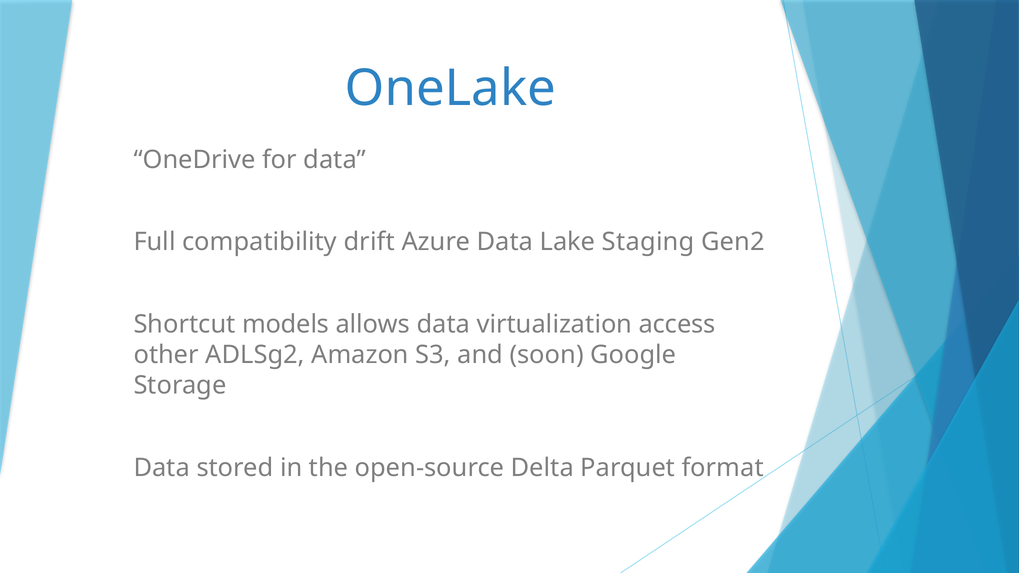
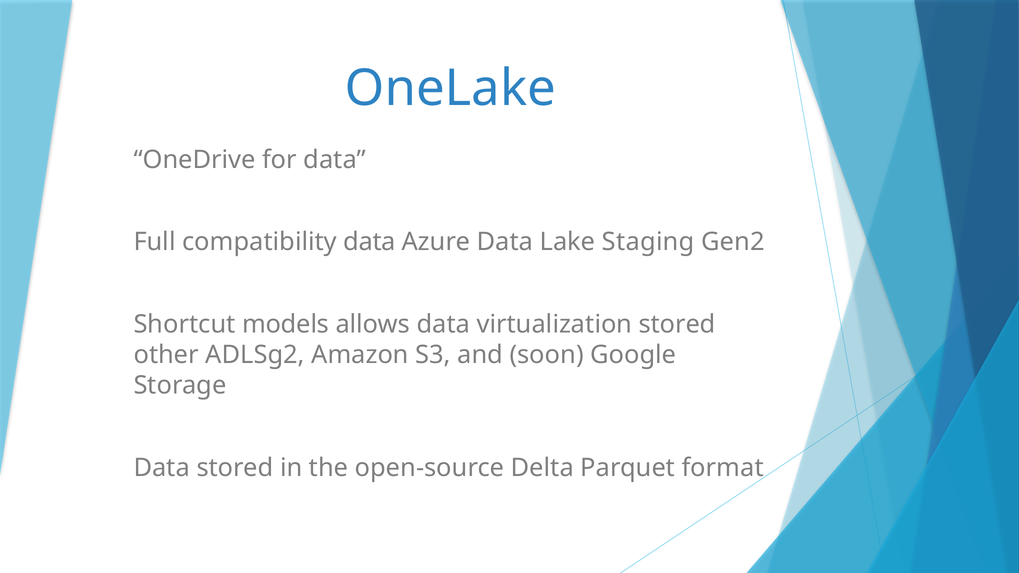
compatibility drift: drift -> data
virtualization access: access -> stored
